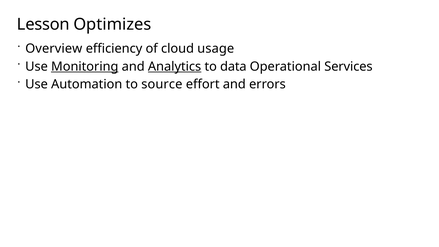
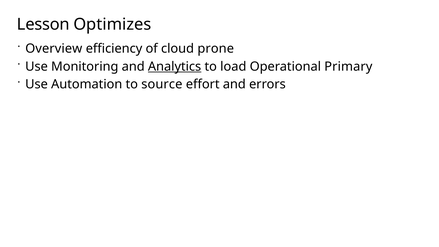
usage: usage -> prone
Monitoring underline: present -> none
data: data -> load
Services: Services -> Primary
